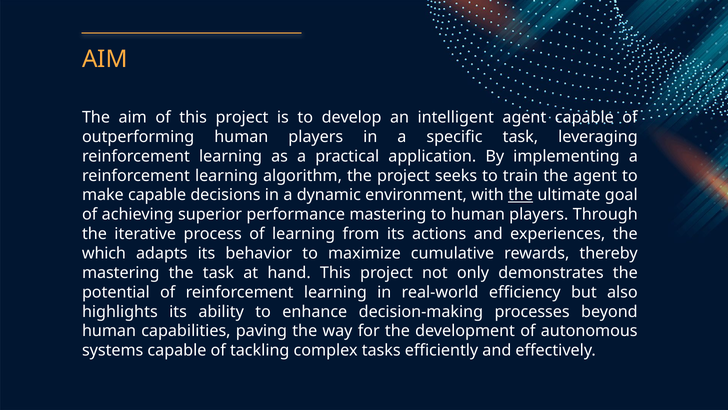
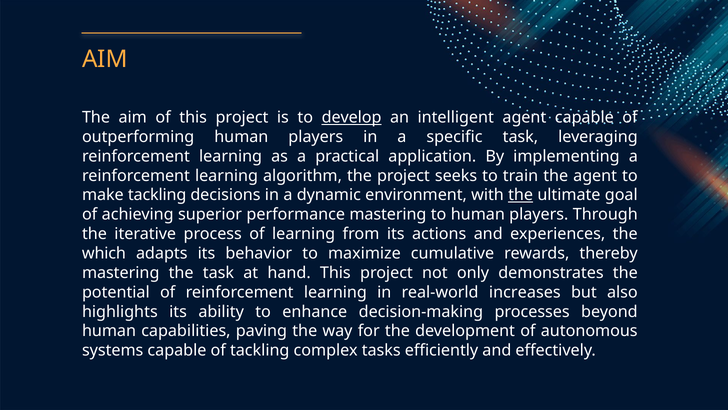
develop underline: none -> present
make capable: capable -> tackling
efficiency: efficiency -> increases
